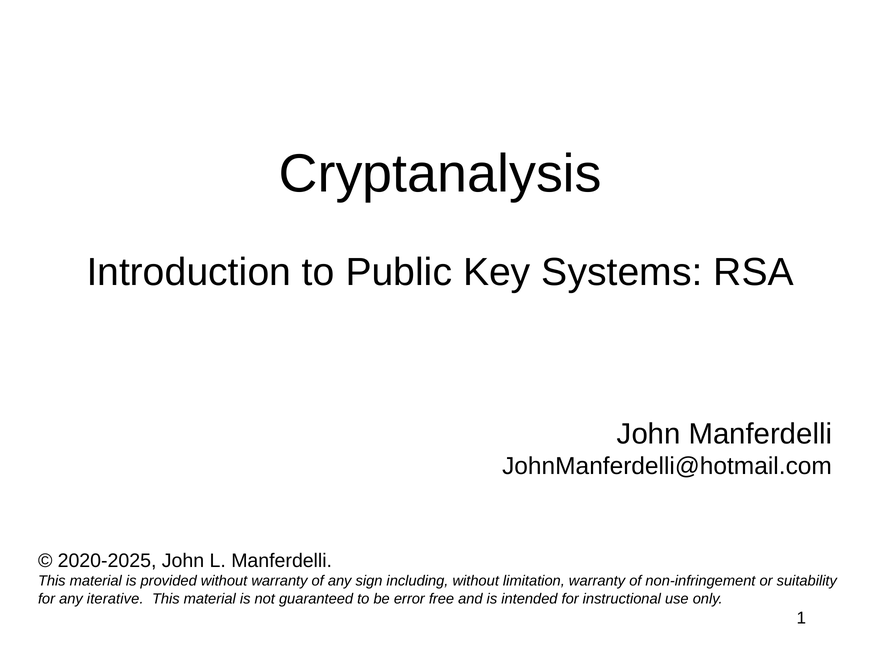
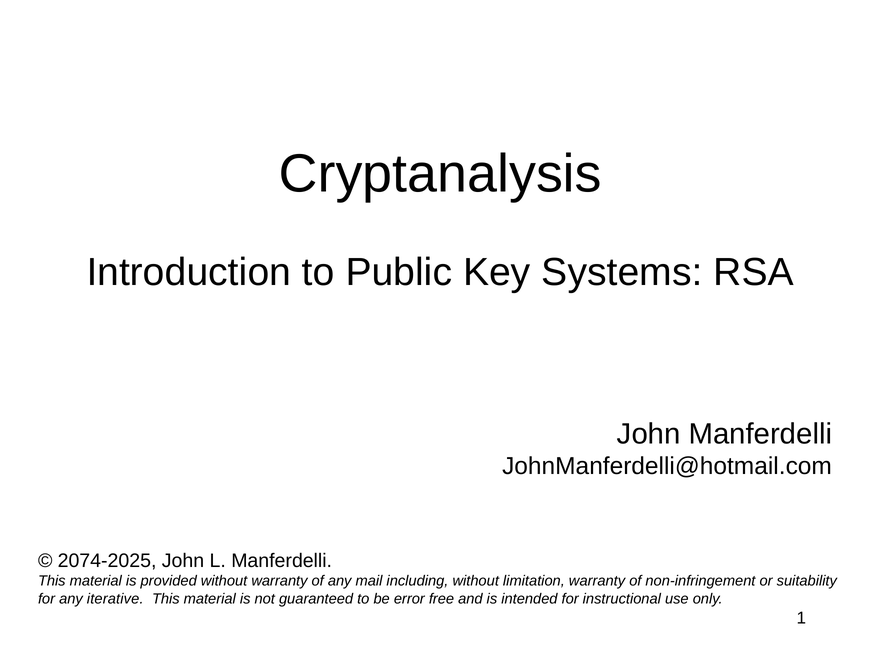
2020-2025: 2020-2025 -> 2074-2025
sign: sign -> mail
